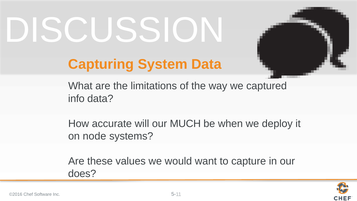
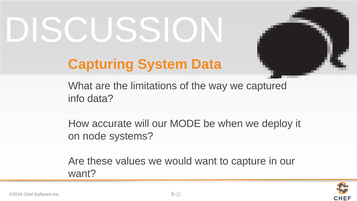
MUCH: MUCH -> MODE
does at (82, 174): does -> want
